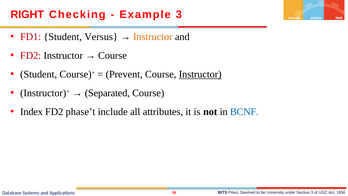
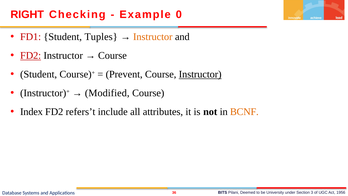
Example 3: 3 -> 0
Versus: Versus -> Tuples
FD2 at (31, 56) underline: none -> present
Separated: Separated -> Modified
phase’t: phase’t -> refers’t
BCNF colour: blue -> orange
